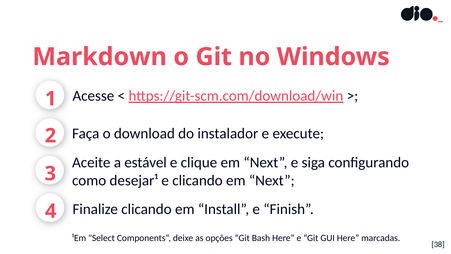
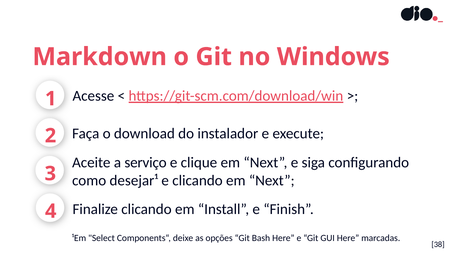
estável: estável -> serviço
